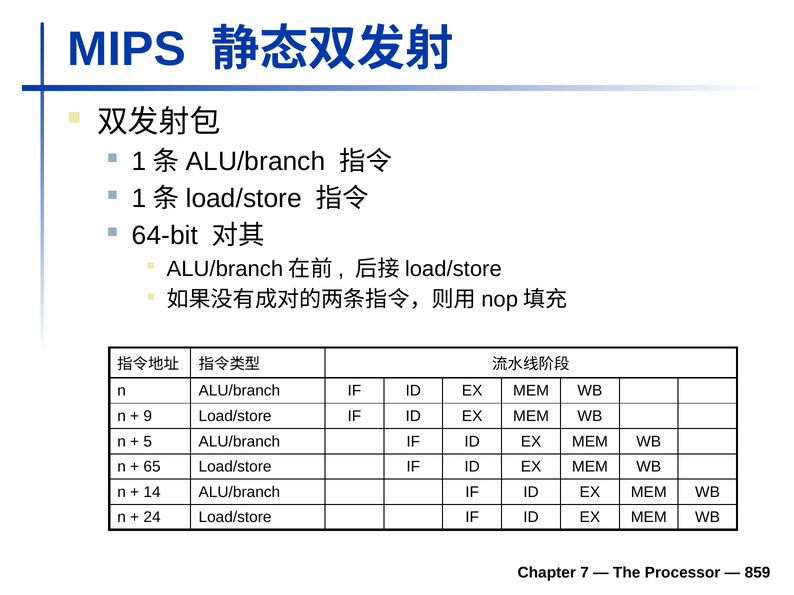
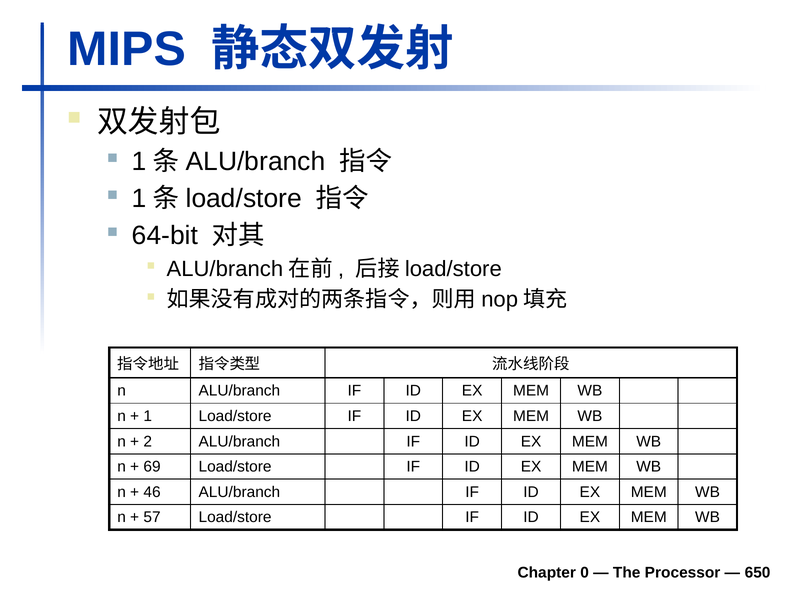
9: 9 -> 1
5: 5 -> 2
65: 65 -> 69
14: 14 -> 46
24: 24 -> 57
7: 7 -> 0
859: 859 -> 650
